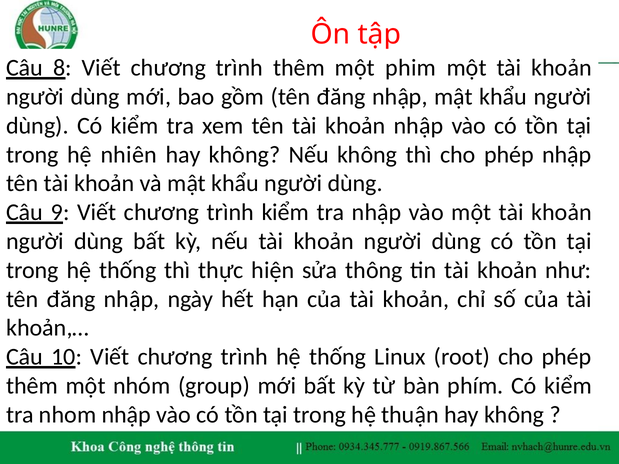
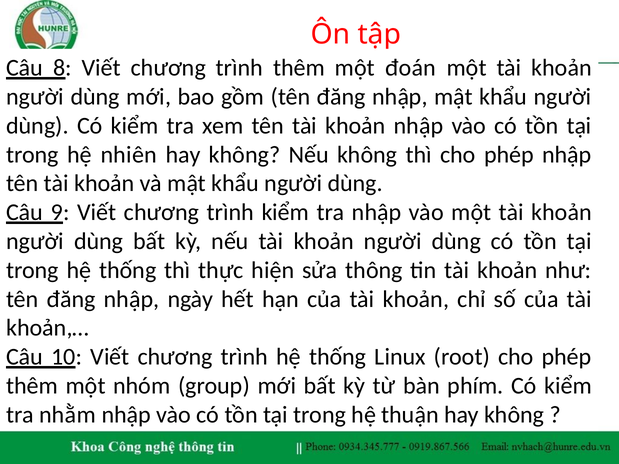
phim: phim -> đoán
nhom: nhom -> nhằm
